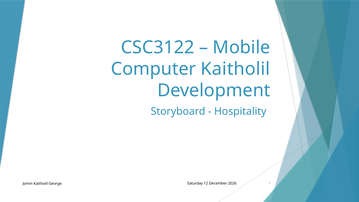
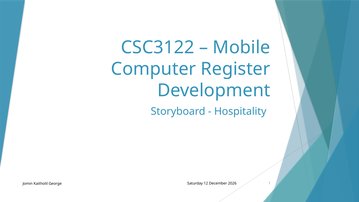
Computer Kaitholil: Kaitholil -> Register
